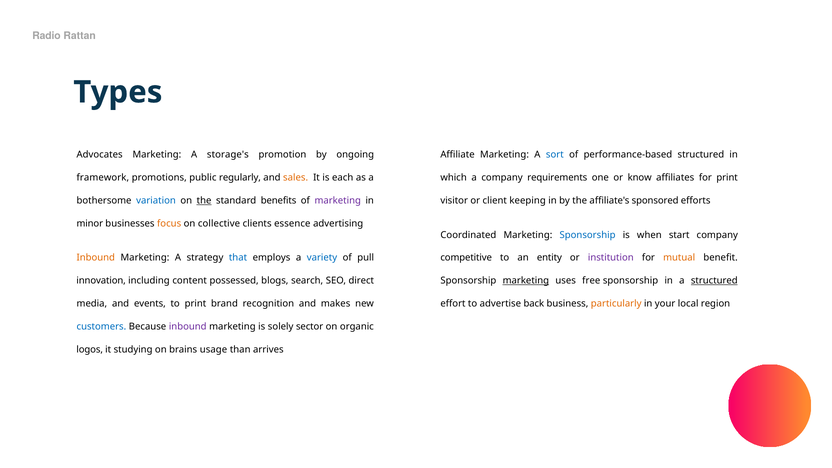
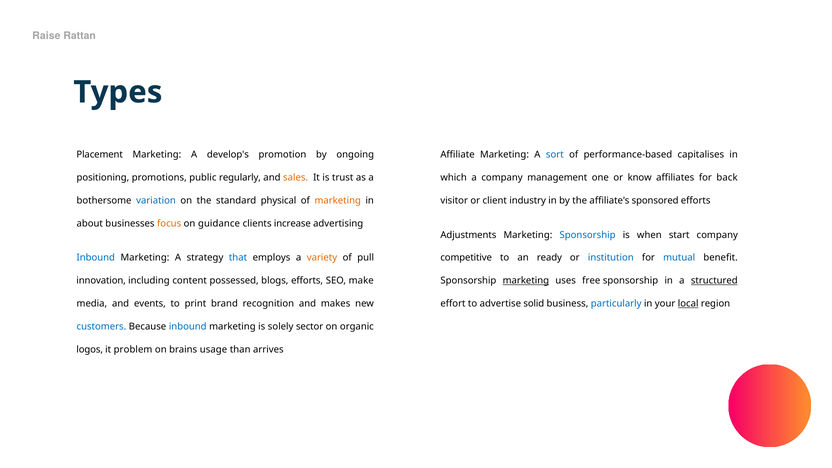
Radio: Radio -> Raise
Advocates: Advocates -> Placement
storage's: storage's -> develop's
performance-based structured: structured -> capitalises
framework: framework -> positioning
each: each -> trust
requirements: requirements -> management
for print: print -> back
the at (204, 201) underline: present -> none
benefits: benefits -> physical
marketing at (338, 201) colour: purple -> orange
keeping: keeping -> industry
minor: minor -> about
collective: collective -> guidance
essence: essence -> increase
Coordinated: Coordinated -> Adjustments
Inbound at (96, 258) colour: orange -> blue
variety colour: blue -> orange
entity: entity -> ready
institution colour: purple -> blue
mutual colour: orange -> blue
blogs search: search -> efforts
direct: direct -> make
back: back -> solid
particularly colour: orange -> blue
local underline: none -> present
inbound at (188, 327) colour: purple -> blue
studying: studying -> problem
